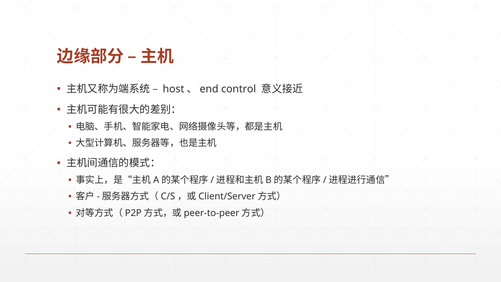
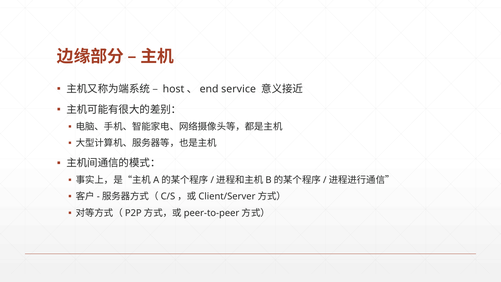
control: control -> service
